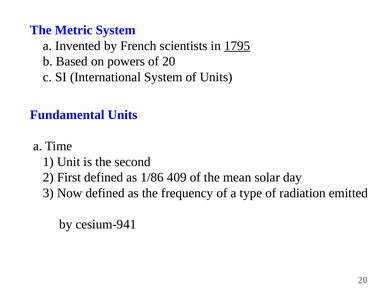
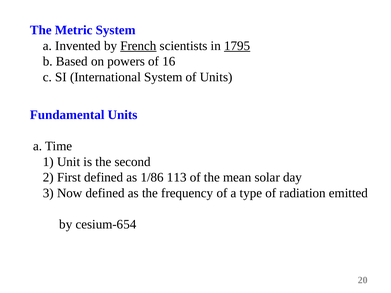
French underline: none -> present
of 20: 20 -> 16
409: 409 -> 113
cesium-941: cesium-941 -> cesium-654
